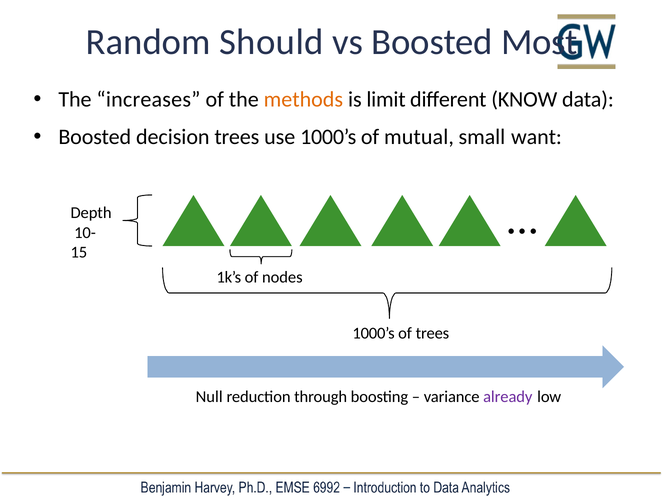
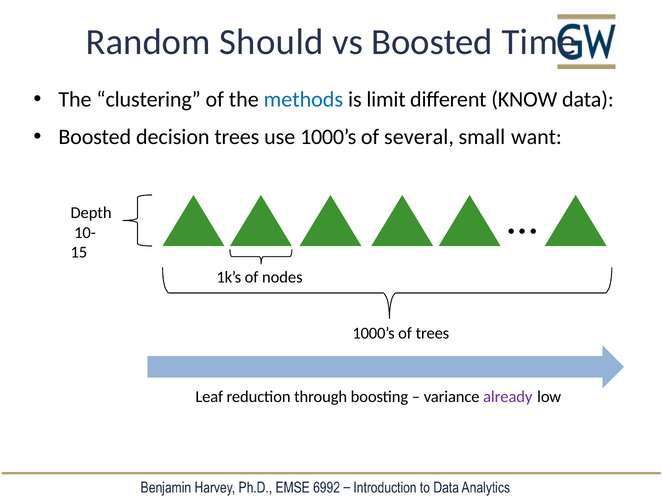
Most: Most -> Time
increases: increases -> clustering
methods colour: orange -> blue
mutual: mutual -> several
Null: Null -> Leaf
